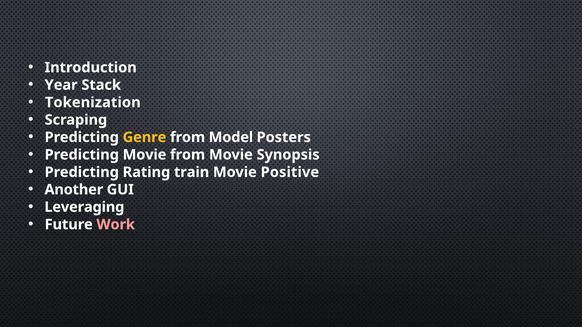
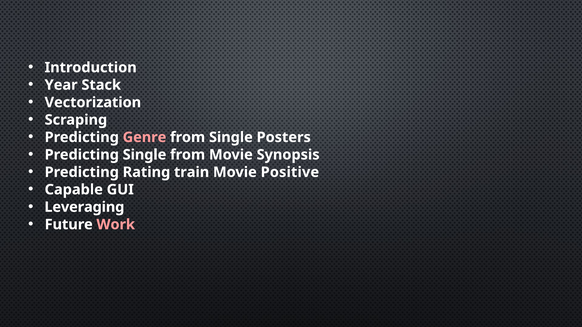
Tokenization: Tokenization -> Vectorization
Genre colour: yellow -> pink
from Model: Model -> Single
Predicting Movie: Movie -> Single
Another: Another -> Capable
